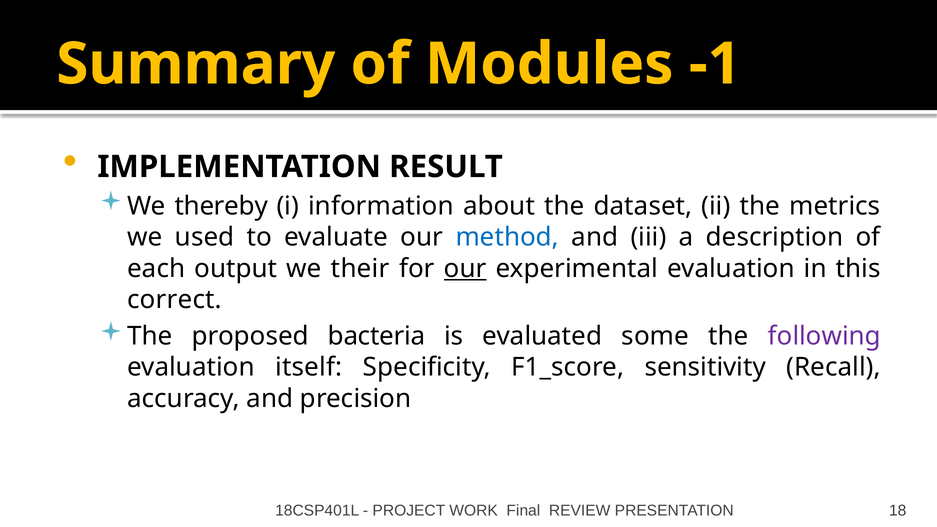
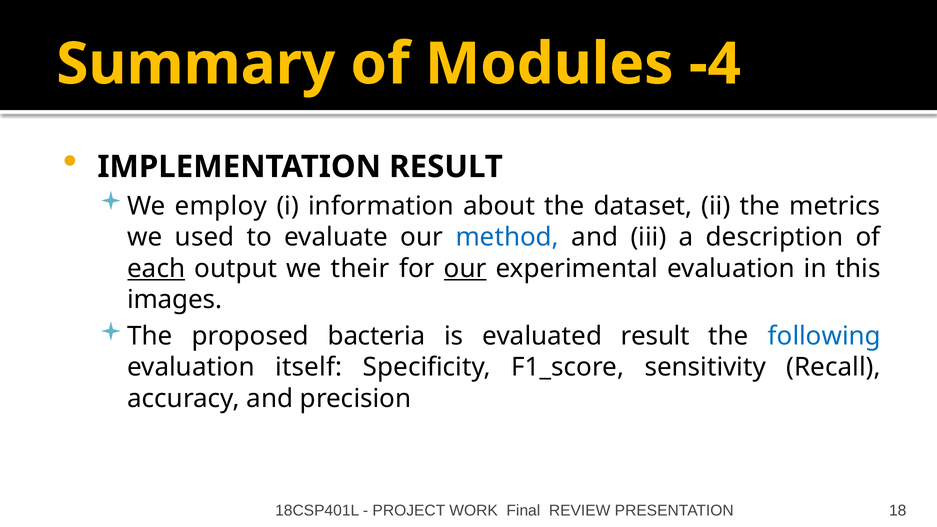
-1: -1 -> -4
thereby: thereby -> employ
each underline: none -> present
correct: correct -> images
evaluated some: some -> result
following colour: purple -> blue
